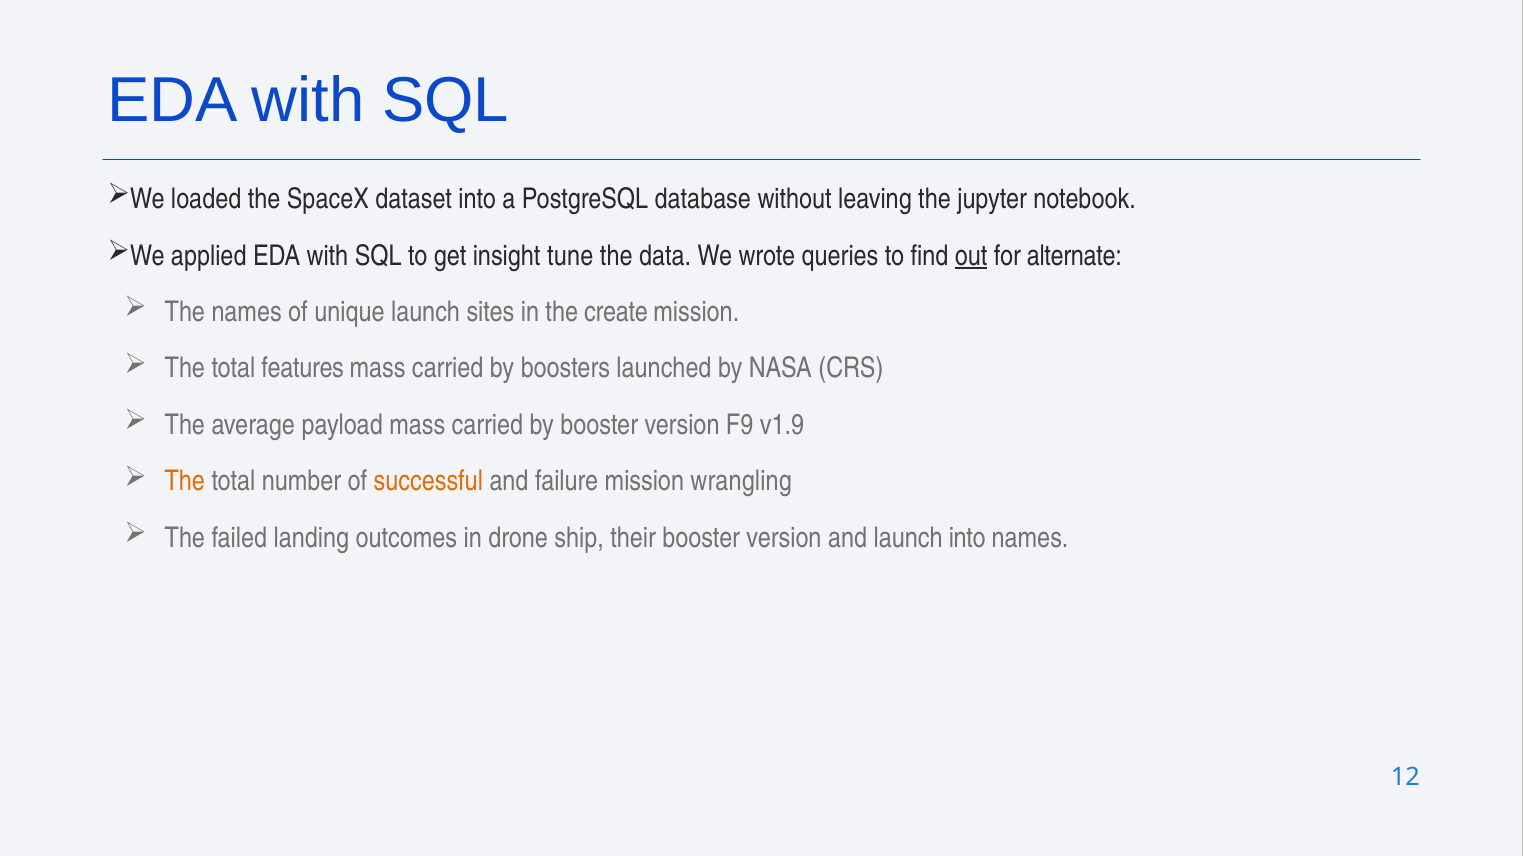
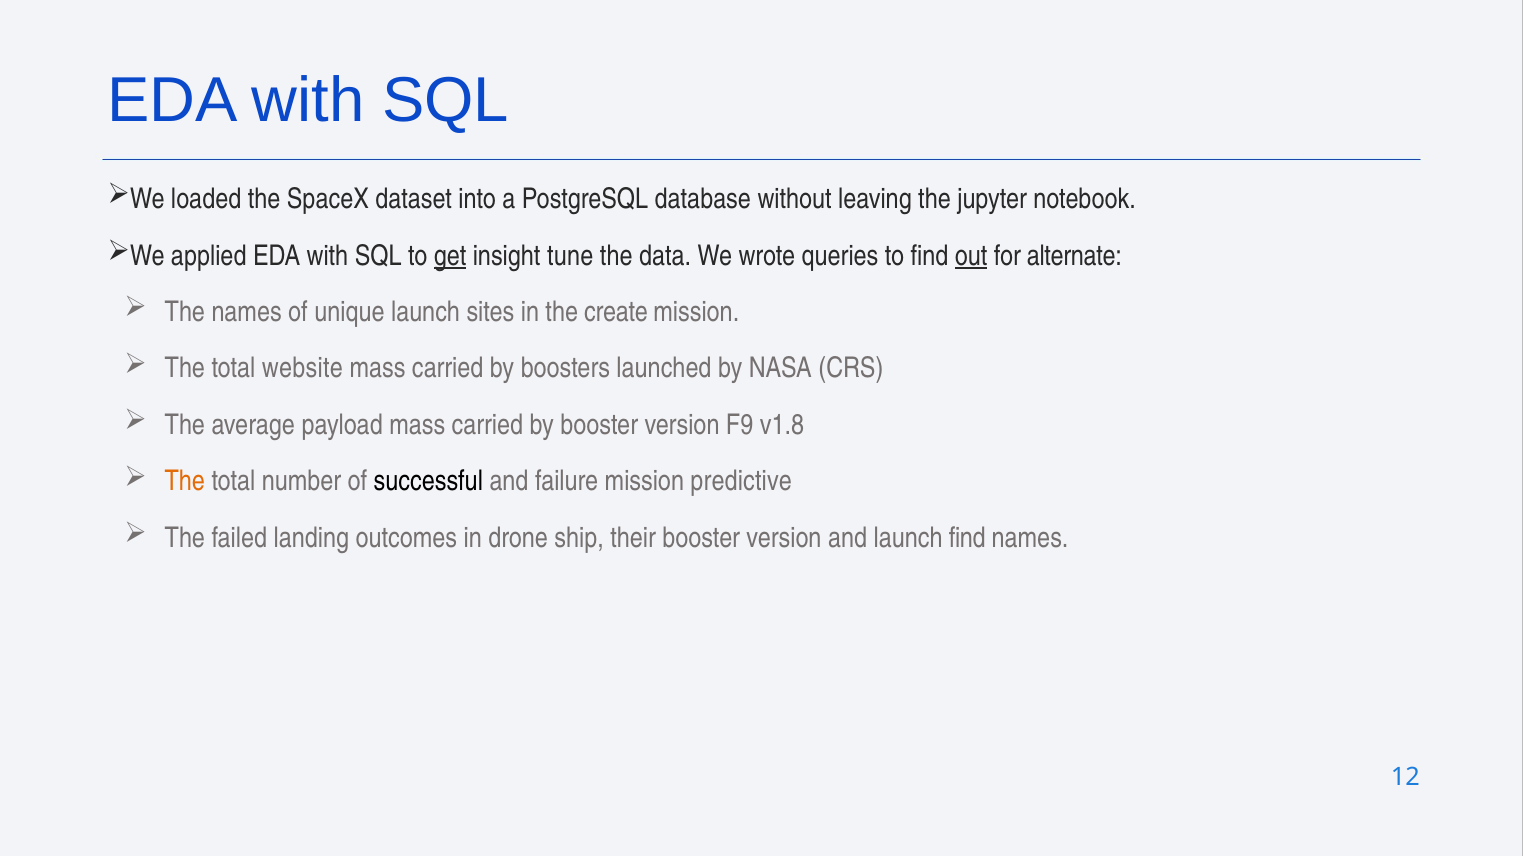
get underline: none -> present
features: features -> website
v1.9: v1.9 -> v1.8
successful colour: orange -> black
wrangling: wrangling -> predictive
launch into: into -> find
